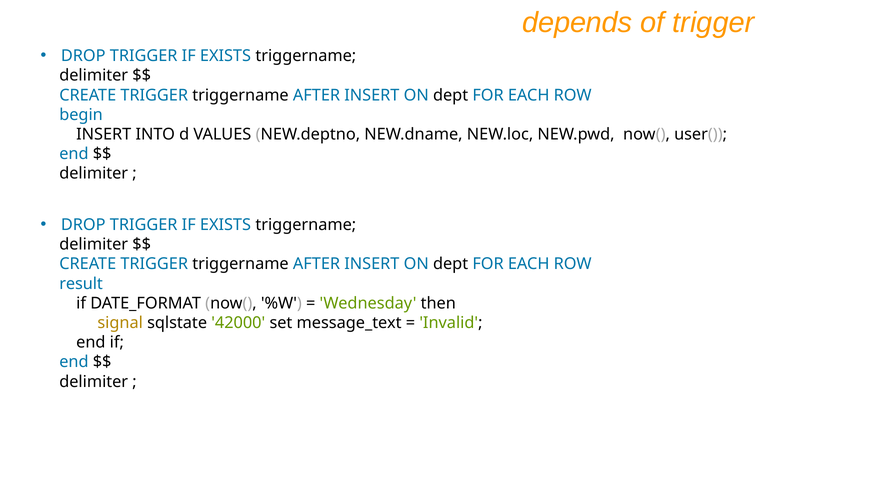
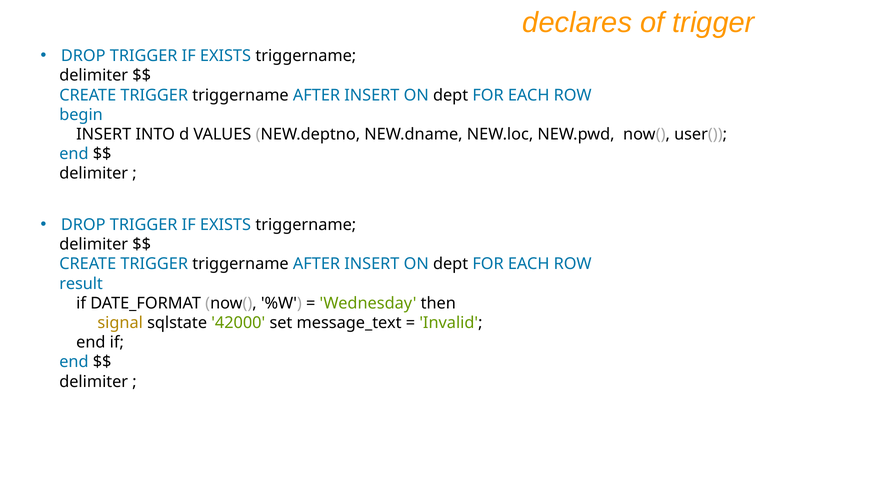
depends: depends -> declares
